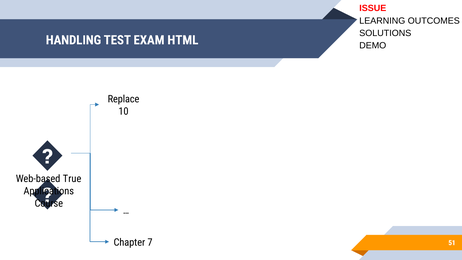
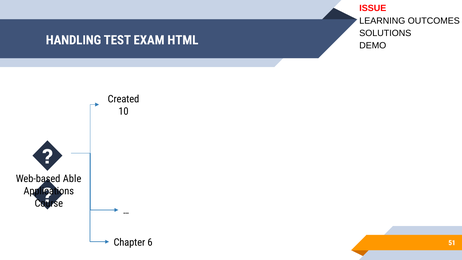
Replace: Replace -> Created
True: True -> Able
7: 7 -> 6
